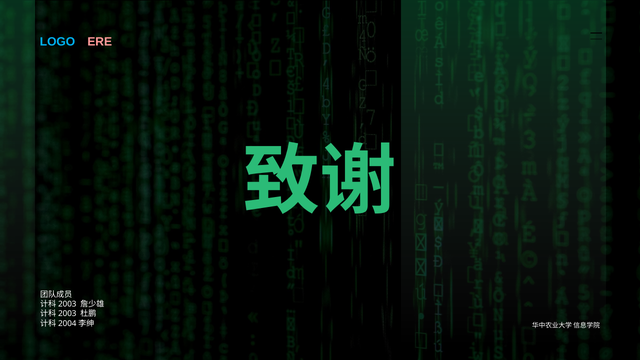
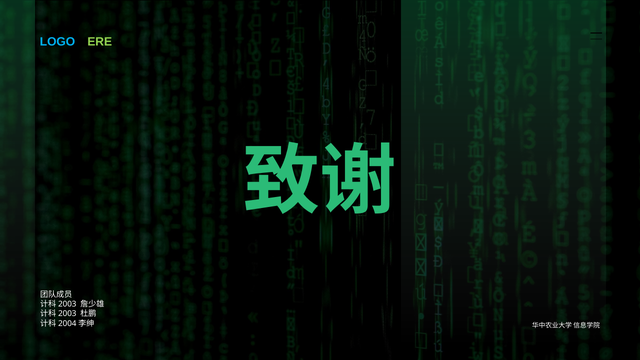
ERE colour: pink -> light green
